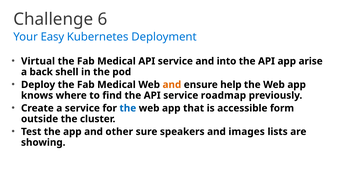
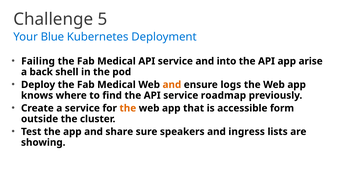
6: 6 -> 5
Easy: Easy -> Blue
Virtual: Virtual -> Failing
help: help -> logs
the at (128, 108) colour: blue -> orange
other: other -> share
images: images -> ingress
